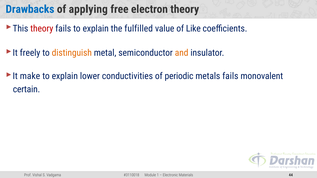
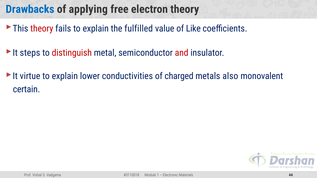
freely: freely -> steps
distinguish colour: orange -> red
and colour: orange -> red
make: make -> virtue
periodic: periodic -> charged
metals fails: fails -> also
